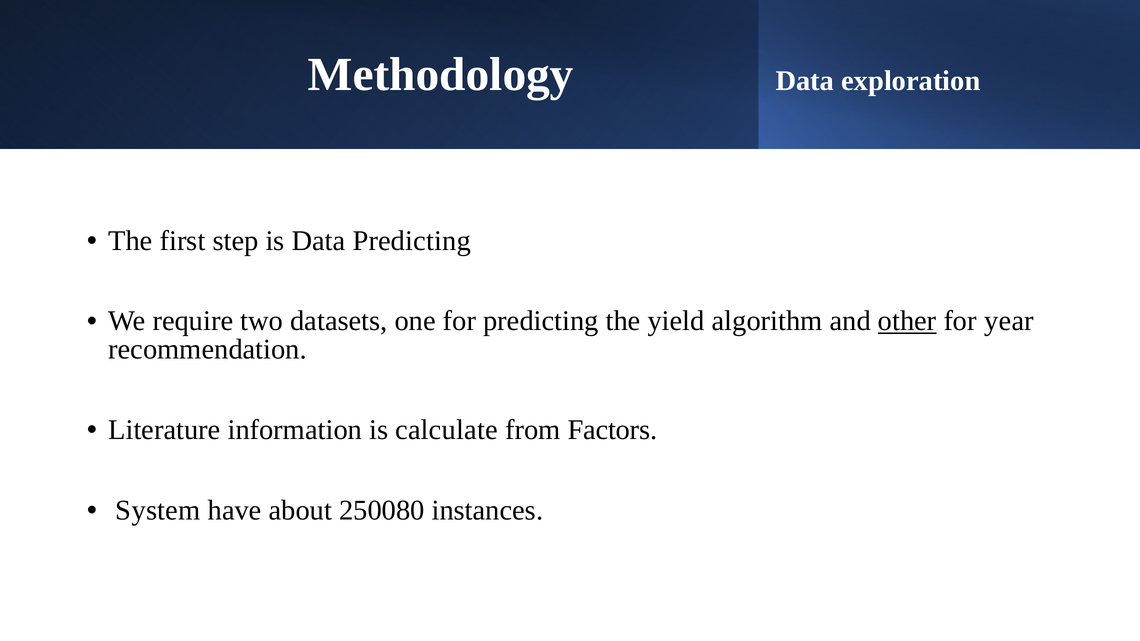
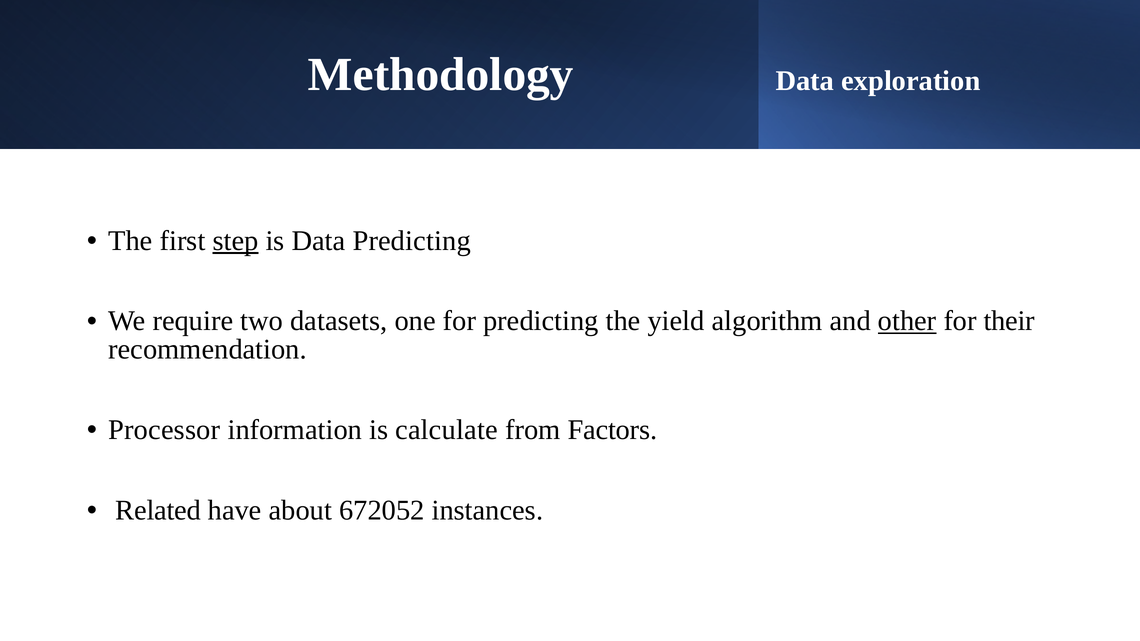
step underline: none -> present
year: year -> their
Literature: Literature -> Processor
System: System -> Related
250080: 250080 -> 672052
